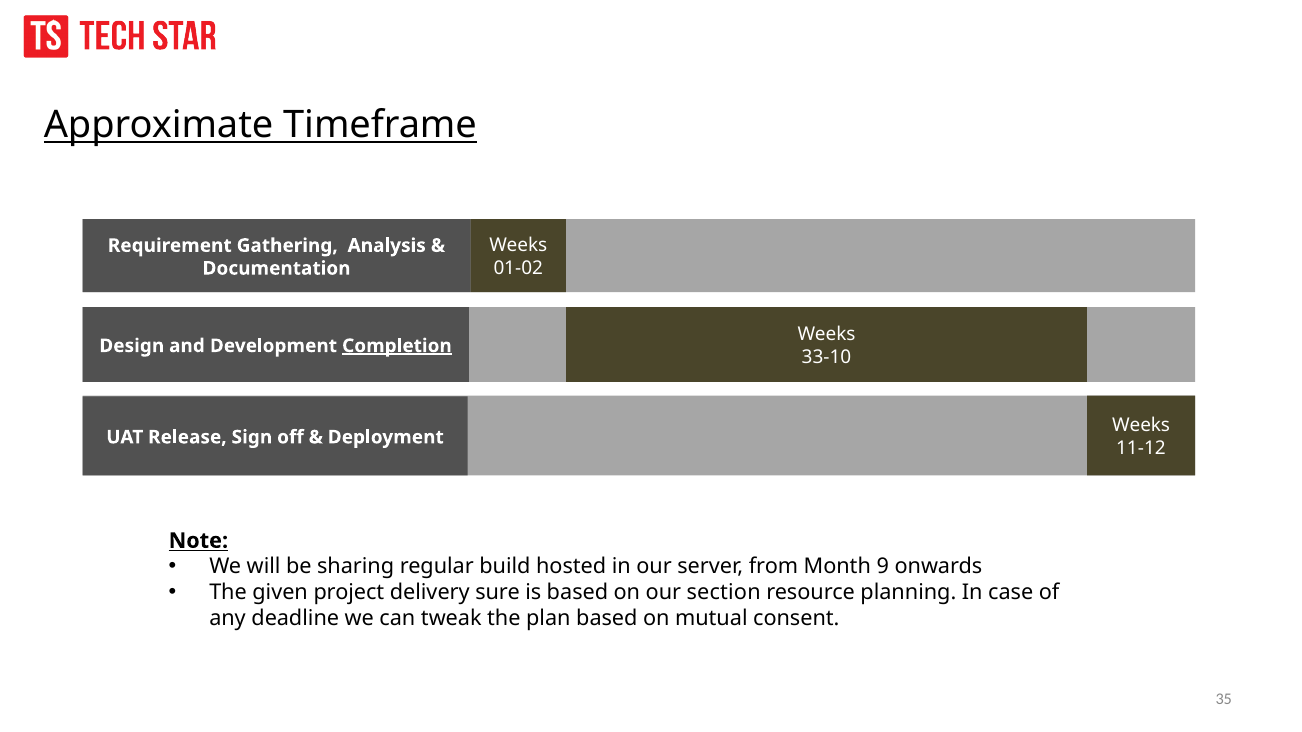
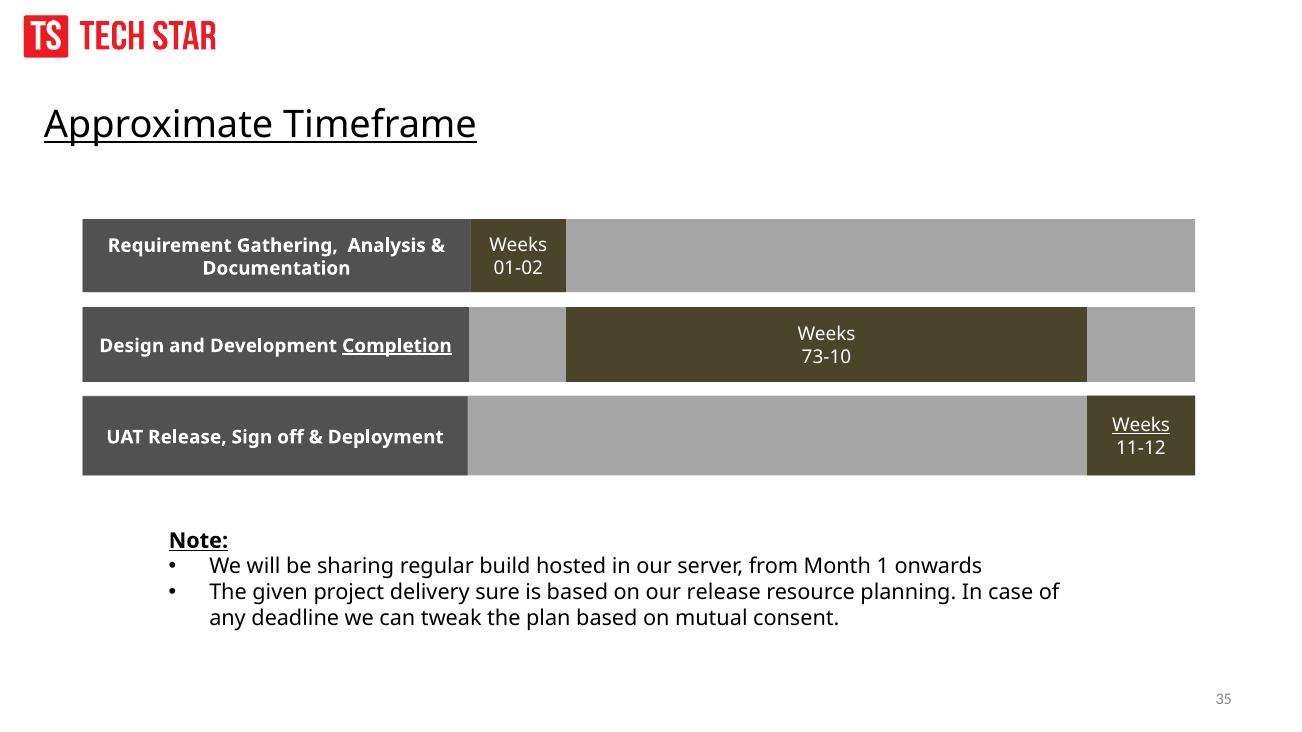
33-10: 33-10 -> 73-10
Weeks at (1141, 426) underline: none -> present
9: 9 -> 1
our section: section -> release
